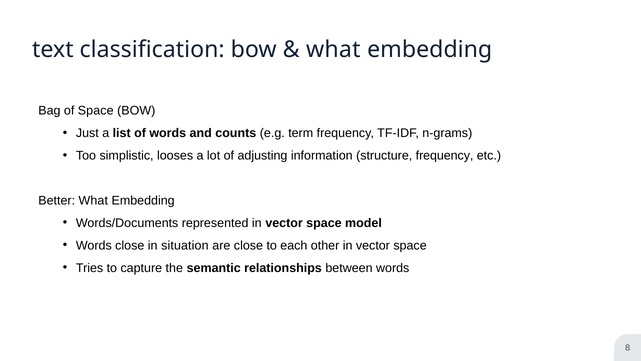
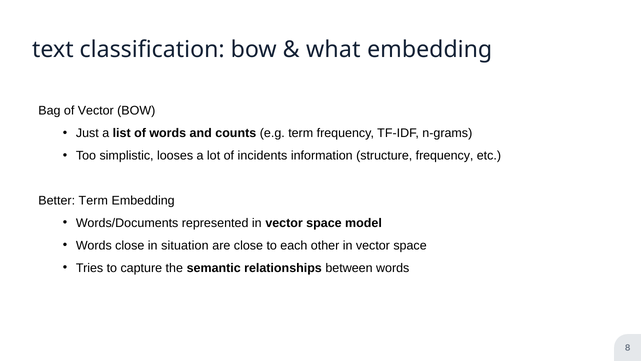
of Space: Space -> Vector
adjusting: adjusting -> incidents
Better What: What -> Term
